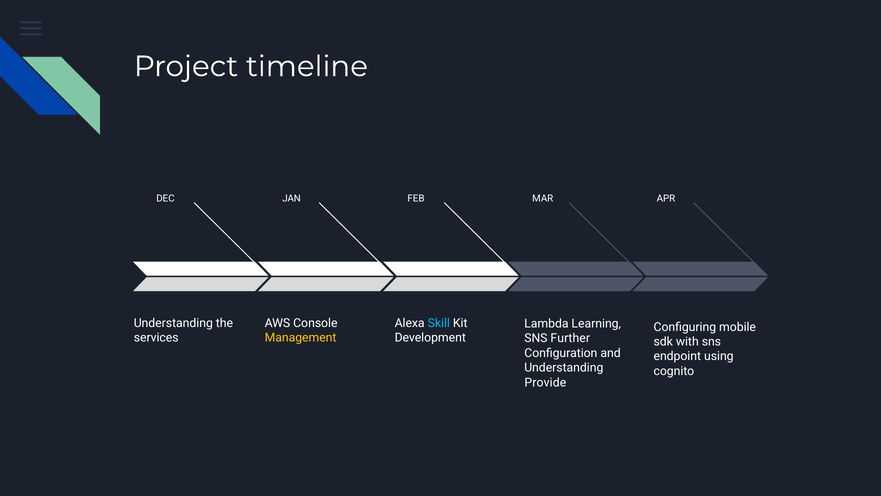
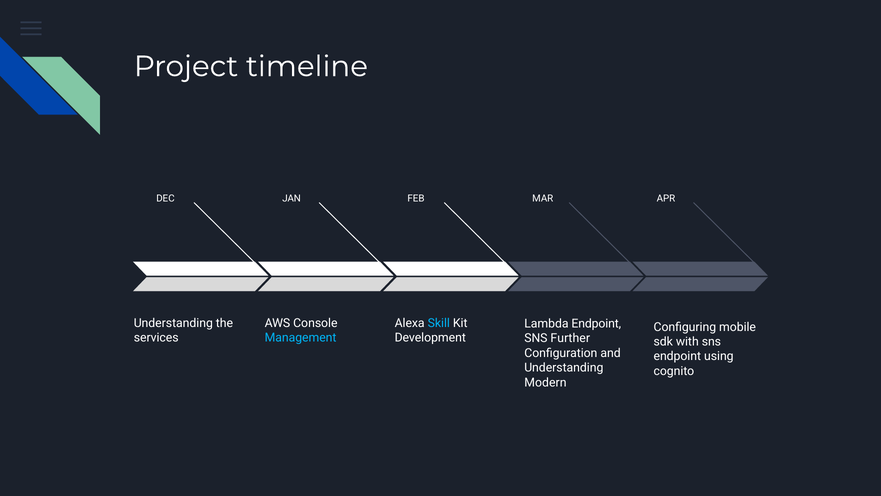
Lambda Learning: Learning -> Endpoint
Management colour: yellow -> light blue
Provide: Provide -> Modern
